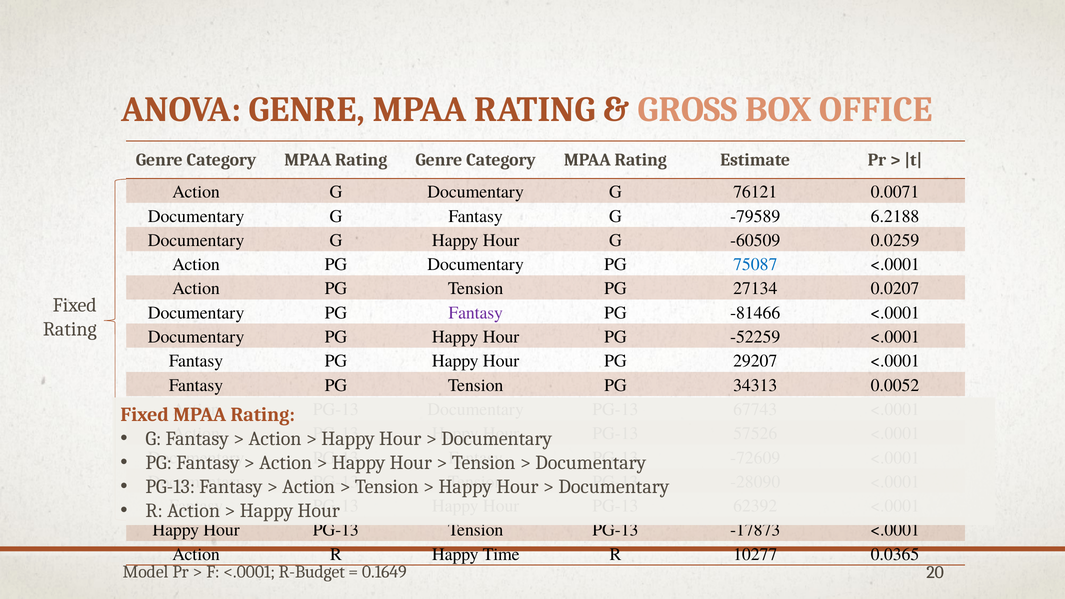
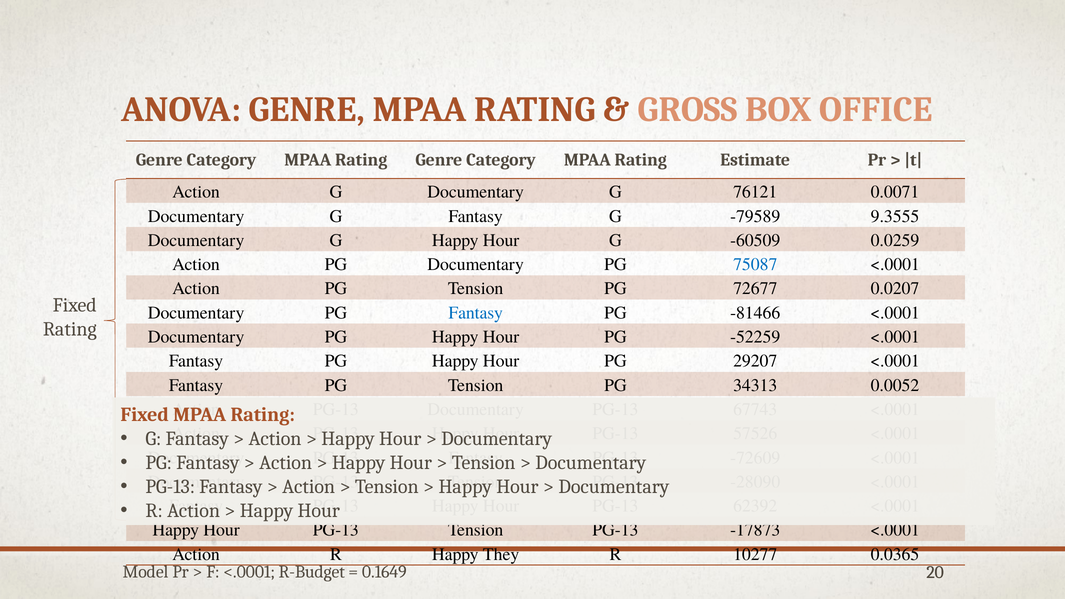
6.2188: 6.2188 -> 9.3555
27134: 27134 -> 72677
Fantasy at (476, 313) colour: purple -> blue
Time: Time -> They
